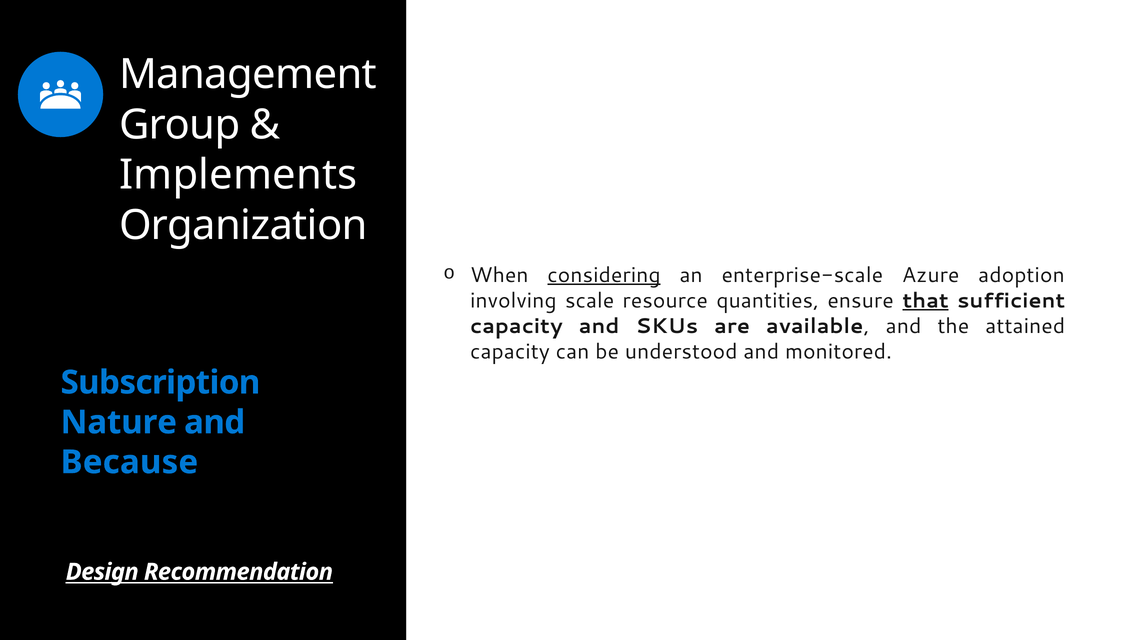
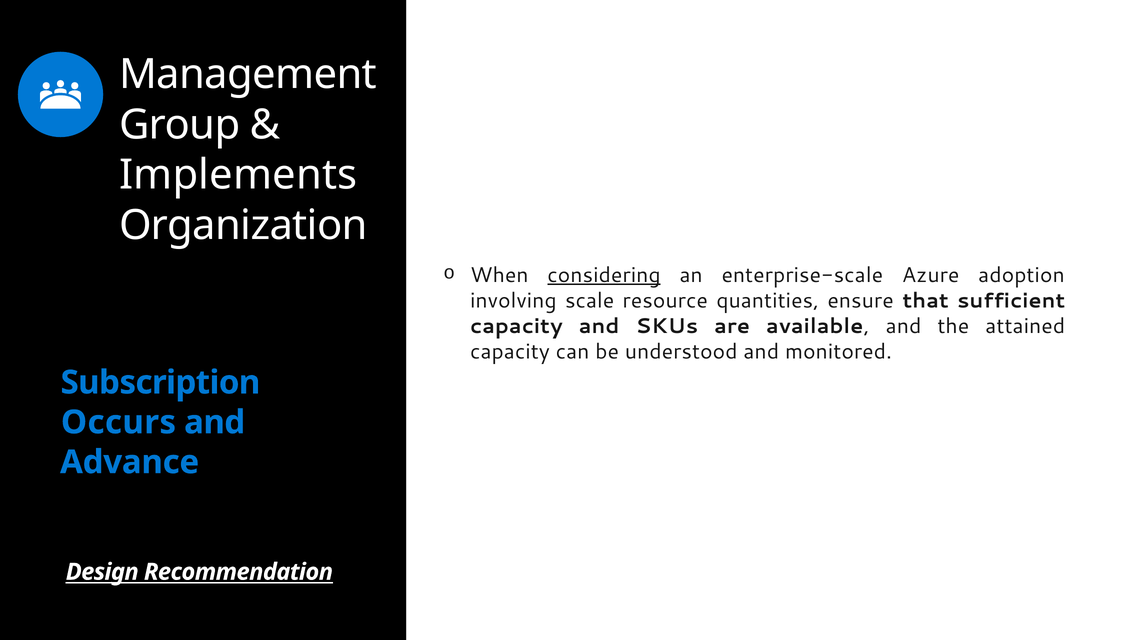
that underline: present -> none
Nature: Nature -> Occurs
Because: Because -> Advance
